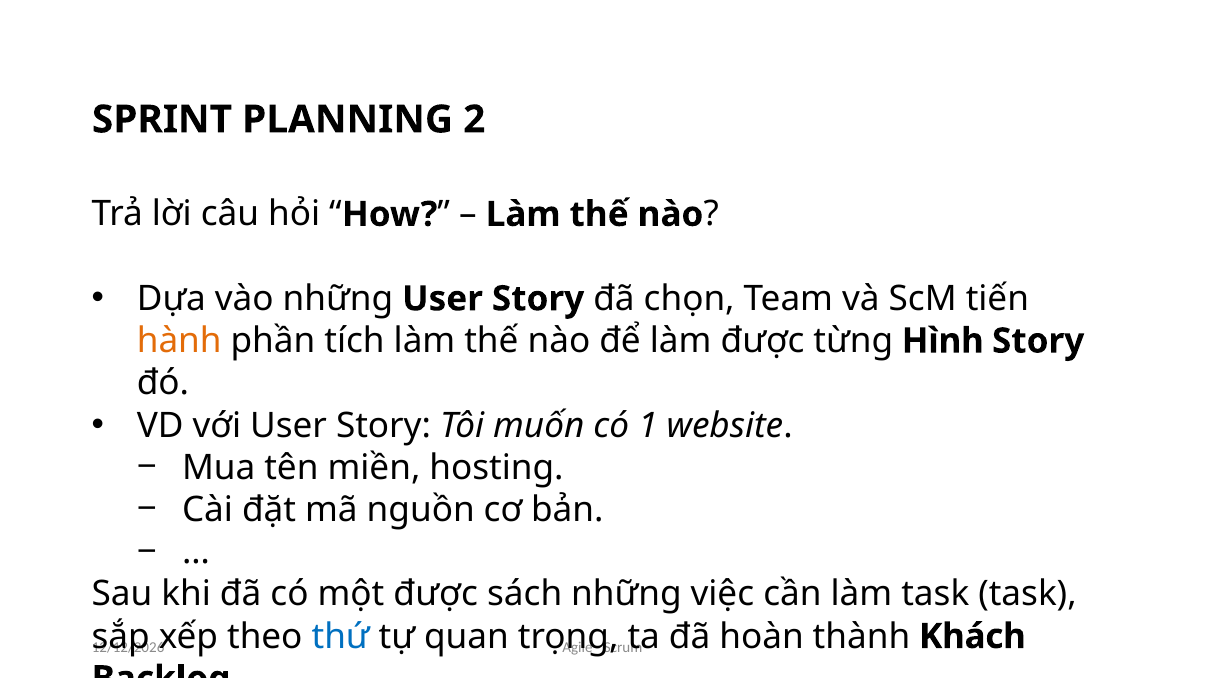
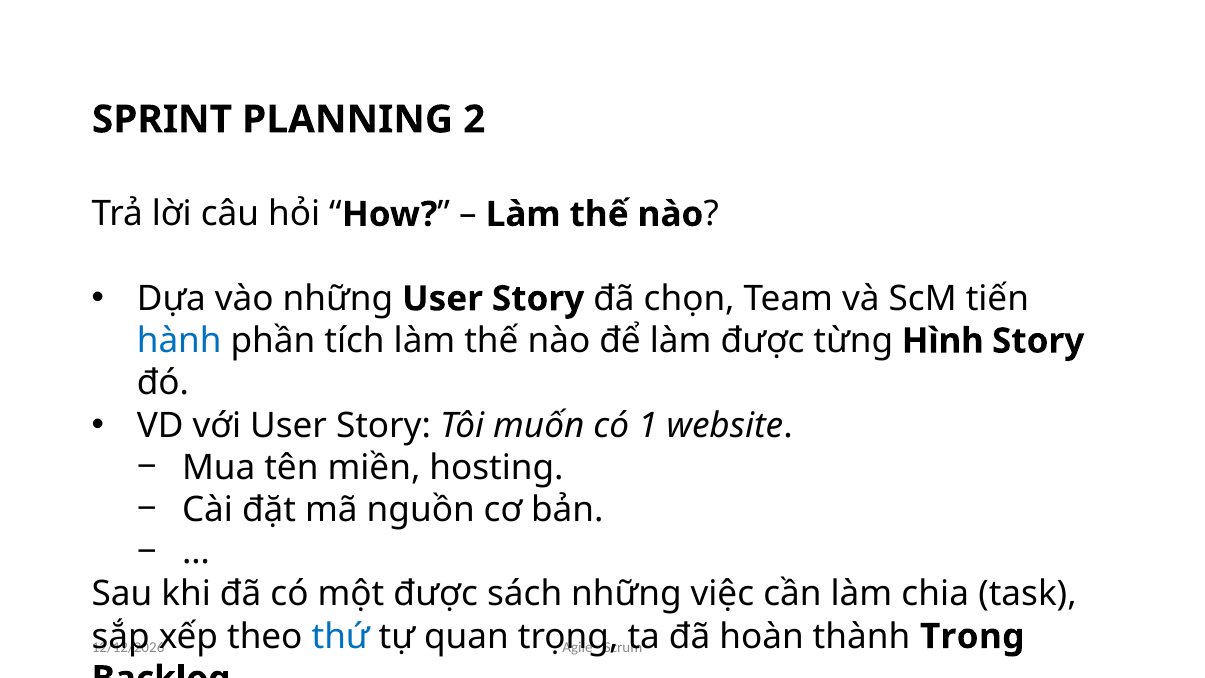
hành colour: orange -> blue
làm task: task -> chia
Khách: Khách -> Trong
